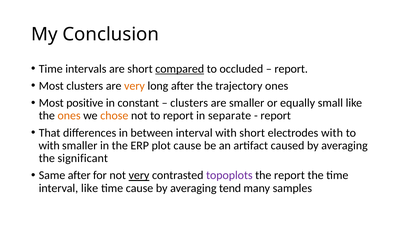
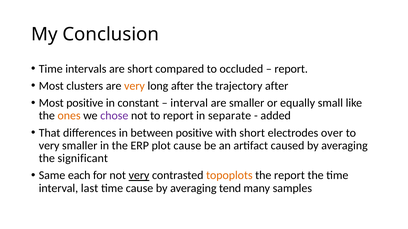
compared underline: present -> none
trajectory ones: ones -> after
clusters at (189, 103): clusters -> interval
chose colour: orange -> purple
report at (276, 116): report -> added
between interval: interval -> positive
electrodes with: with -> over
with at (49, 146): with -> very
Same after: after -> each
topoplots colour: purple -> orange
interval like: like -> last
